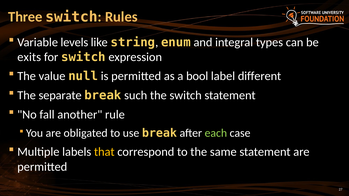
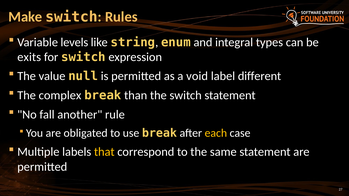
Three: Three -> Make
bool: bool -> void
separate: separate -> complex
such: such -> than
each colour: light green -> yellow
